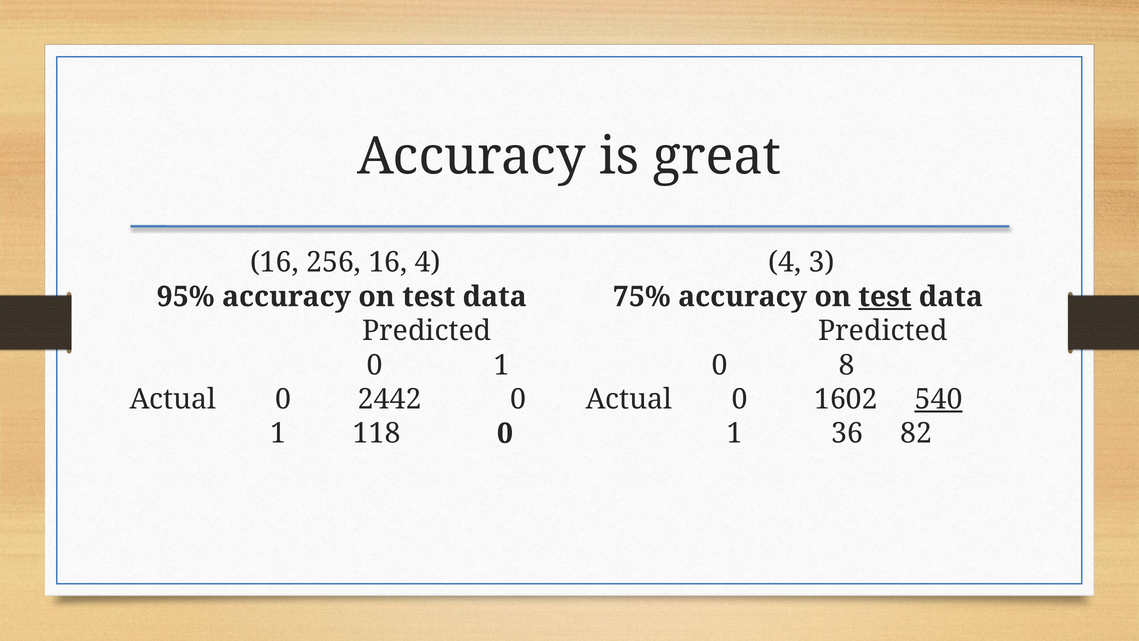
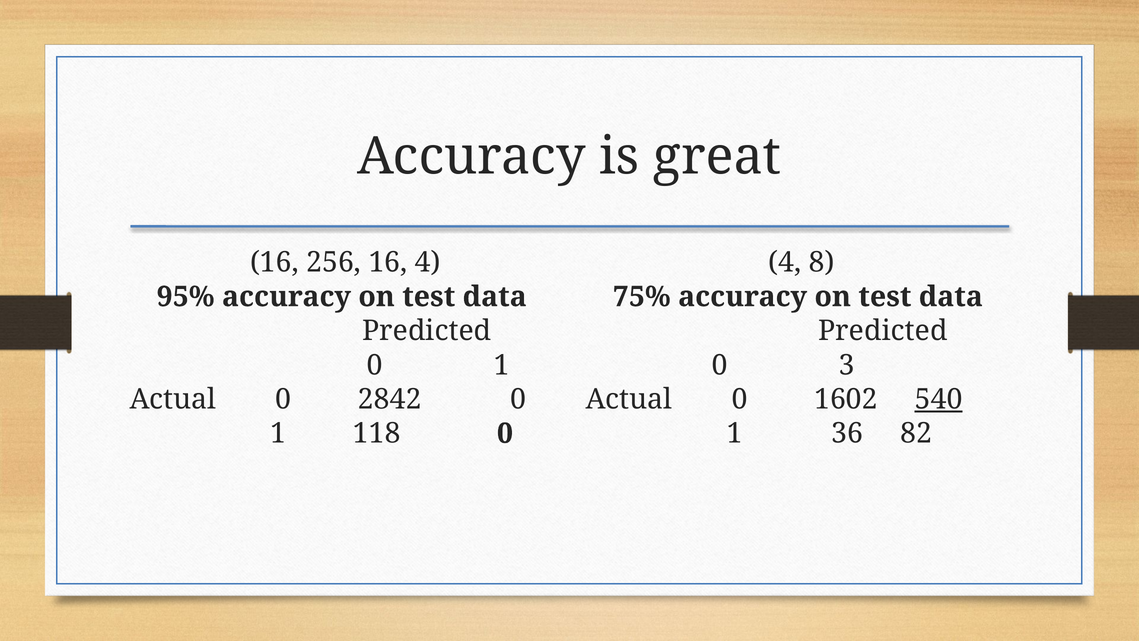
3: 3 -> 8
test at (885, 297) underline: present -> none
8: 8 -> 3
2442: 2442 -> 2842
